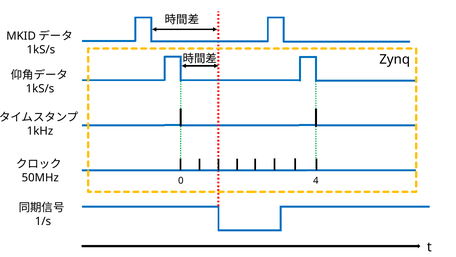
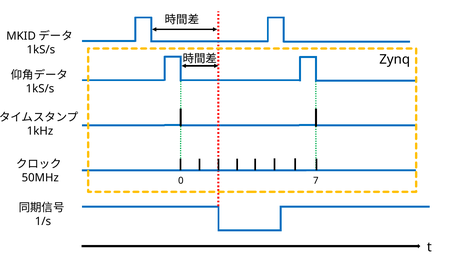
4: 4 -> 7
